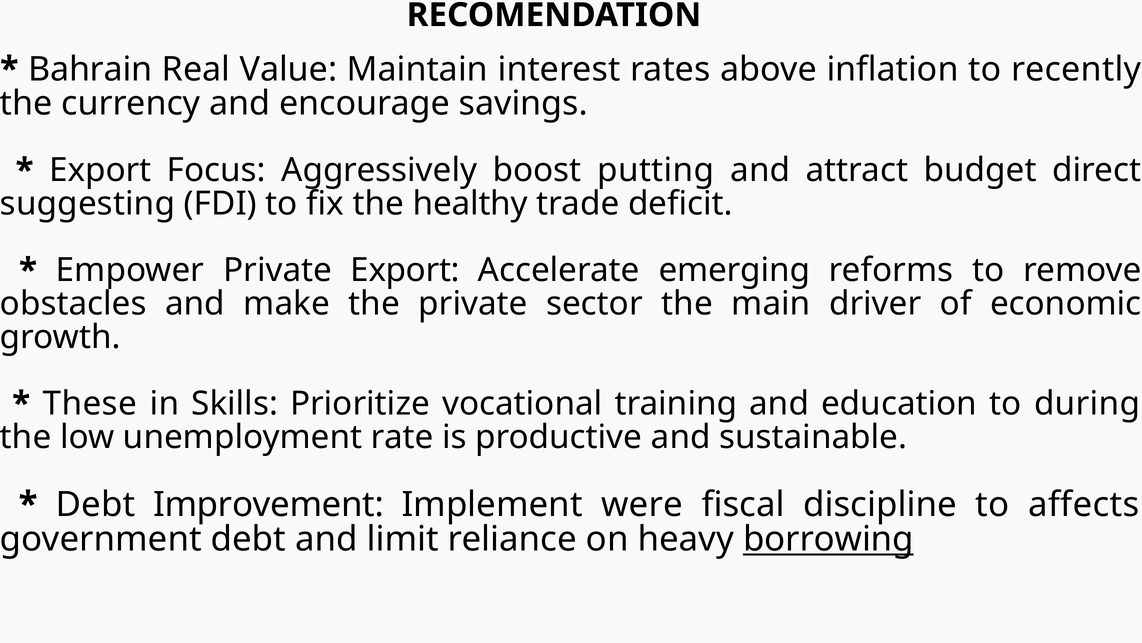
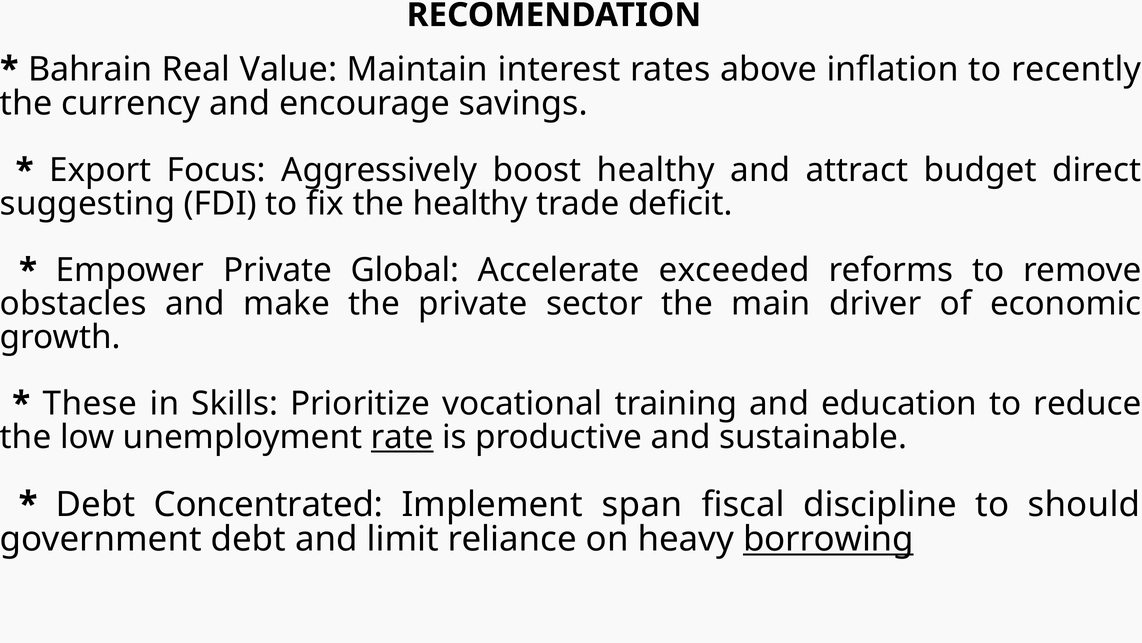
boost putting: putting -> healthy
Private Export: Export -> Global
emerging: emerging -> exceeded
during: during -> reduce
rate underline: none -> present
Improvement: Improvement -> Concentrated
were: were -> span
affects: affects -> should
